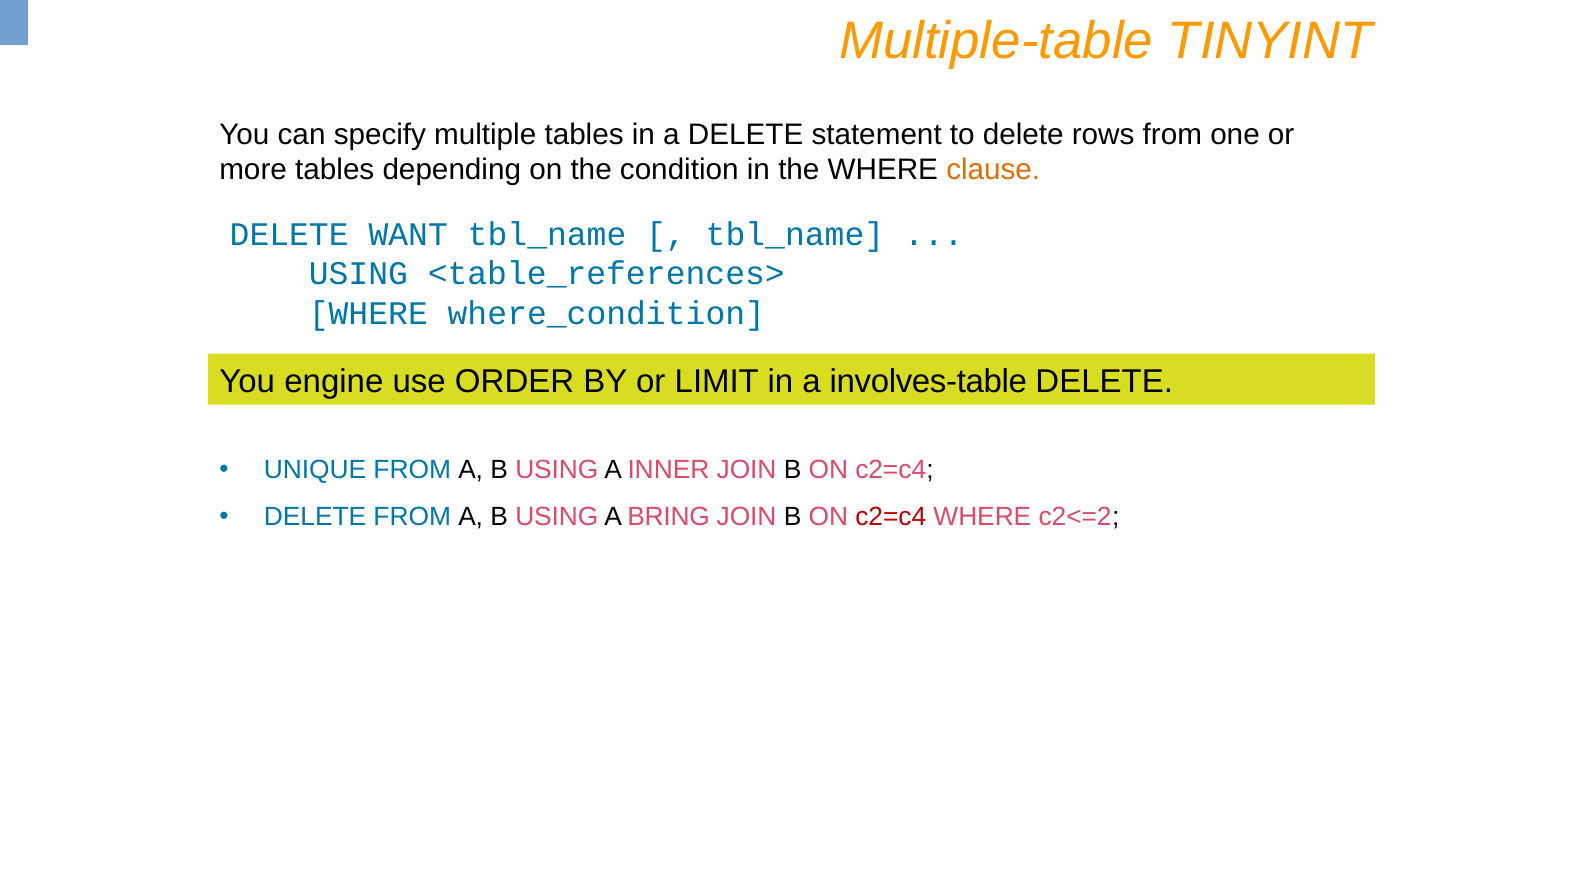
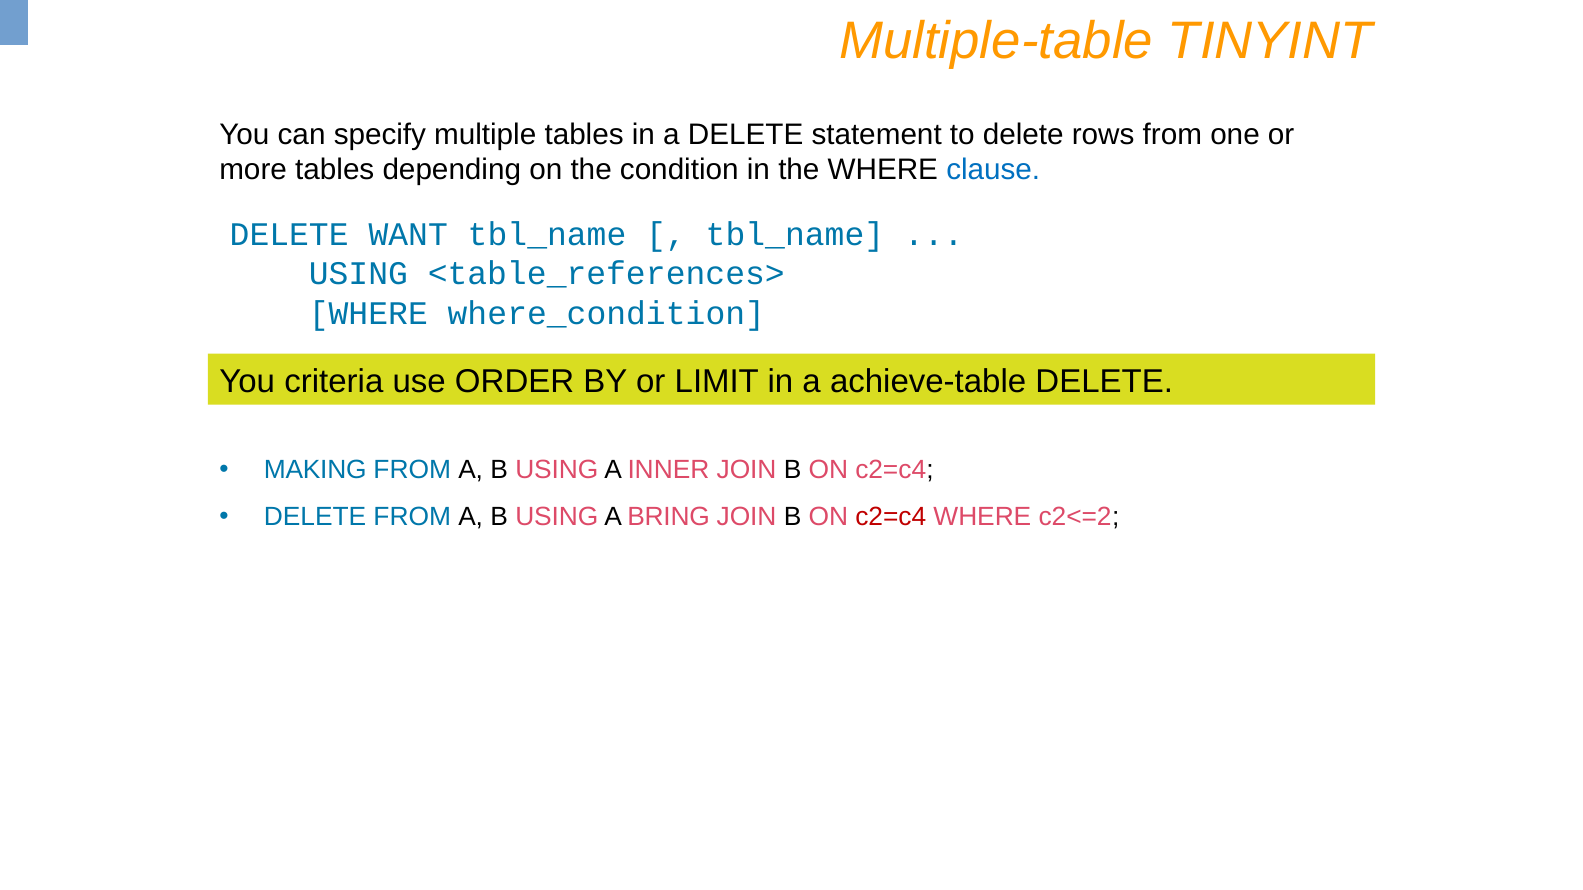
clause colour: orange -> blue
engine: engine -> criteria
involves-table: involves-table -> achieve-table
UNIQUE: UNIQUE -> MAKING
